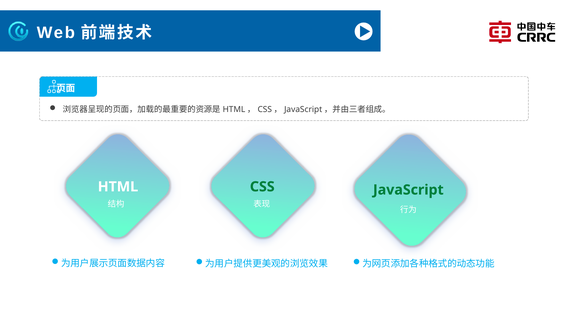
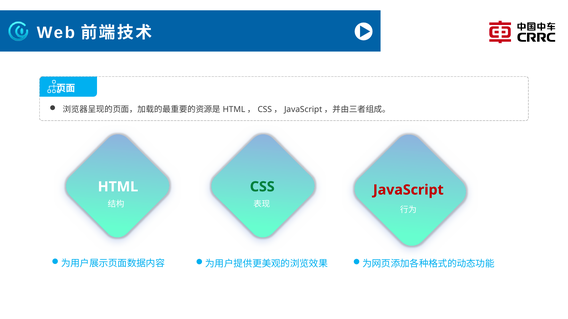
JavaScript colour: green -> red
